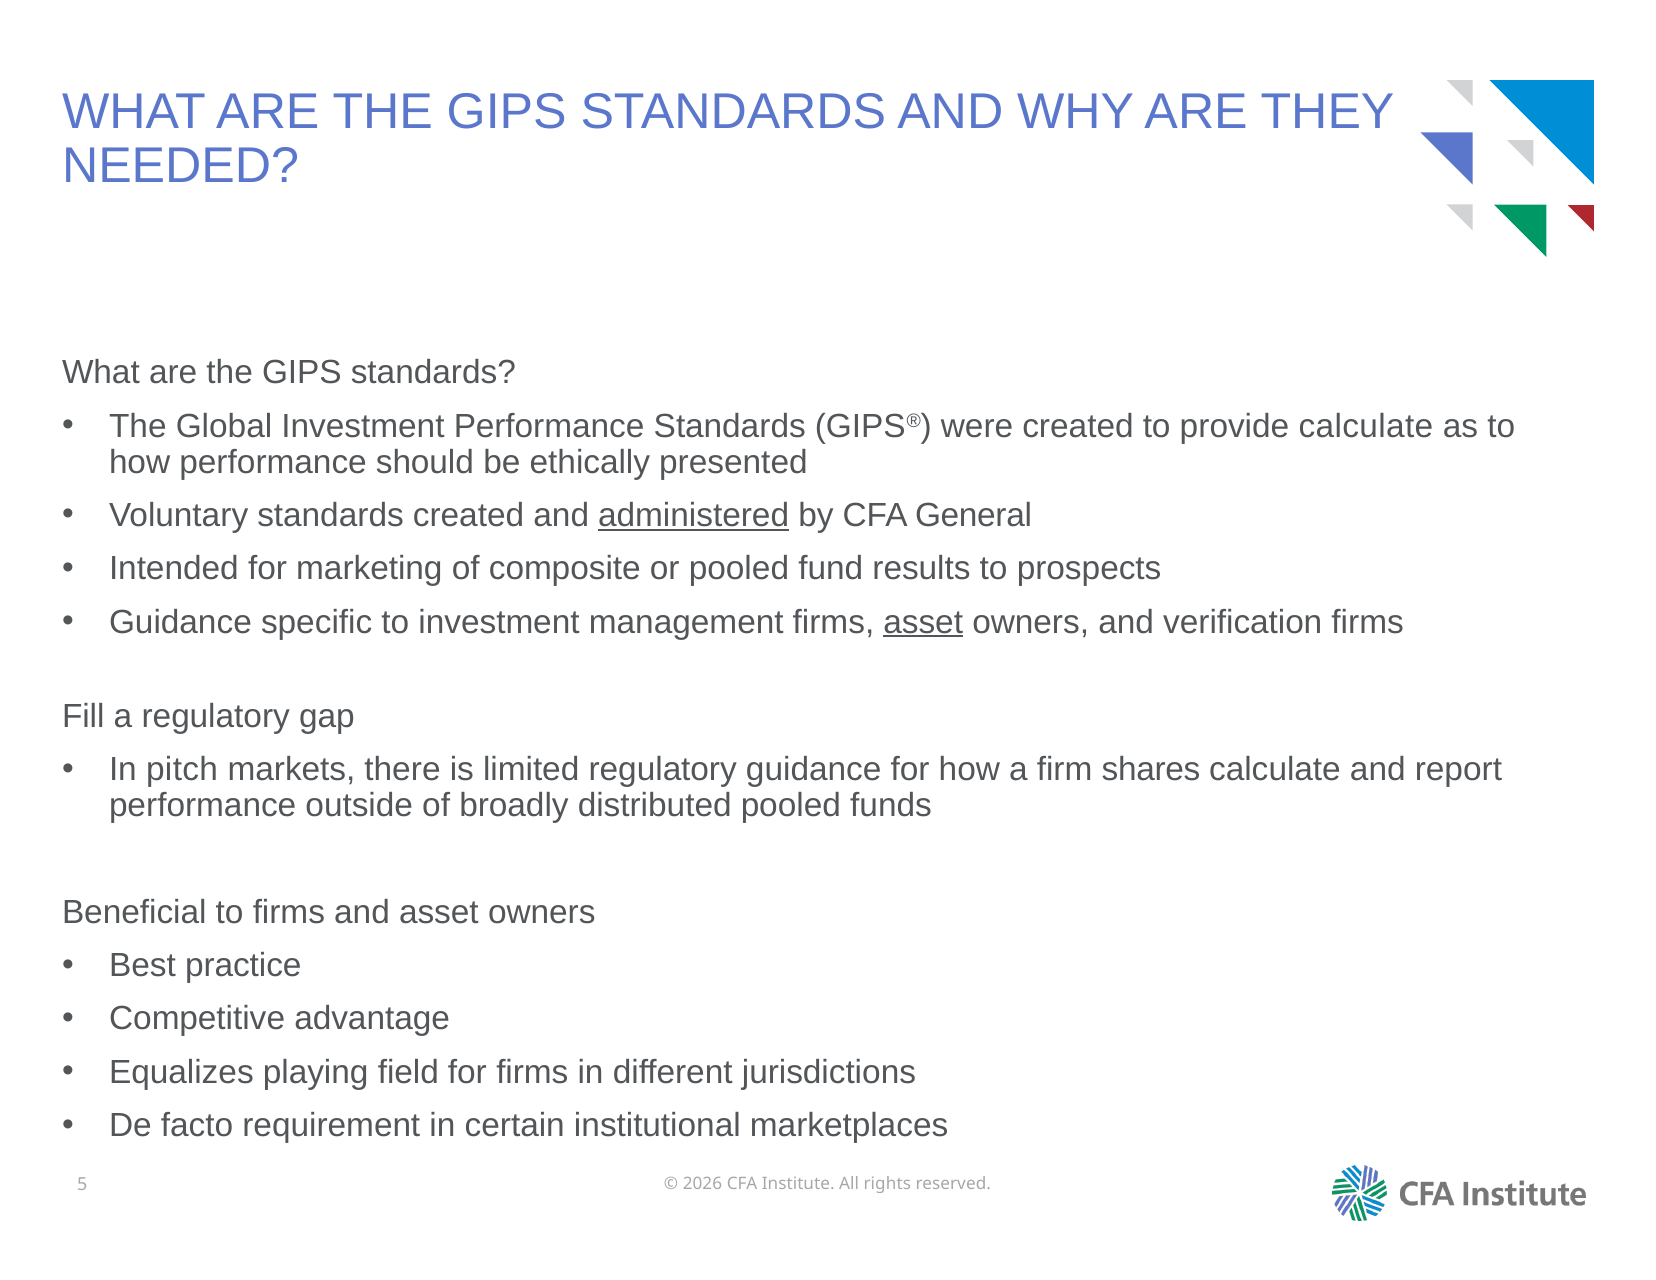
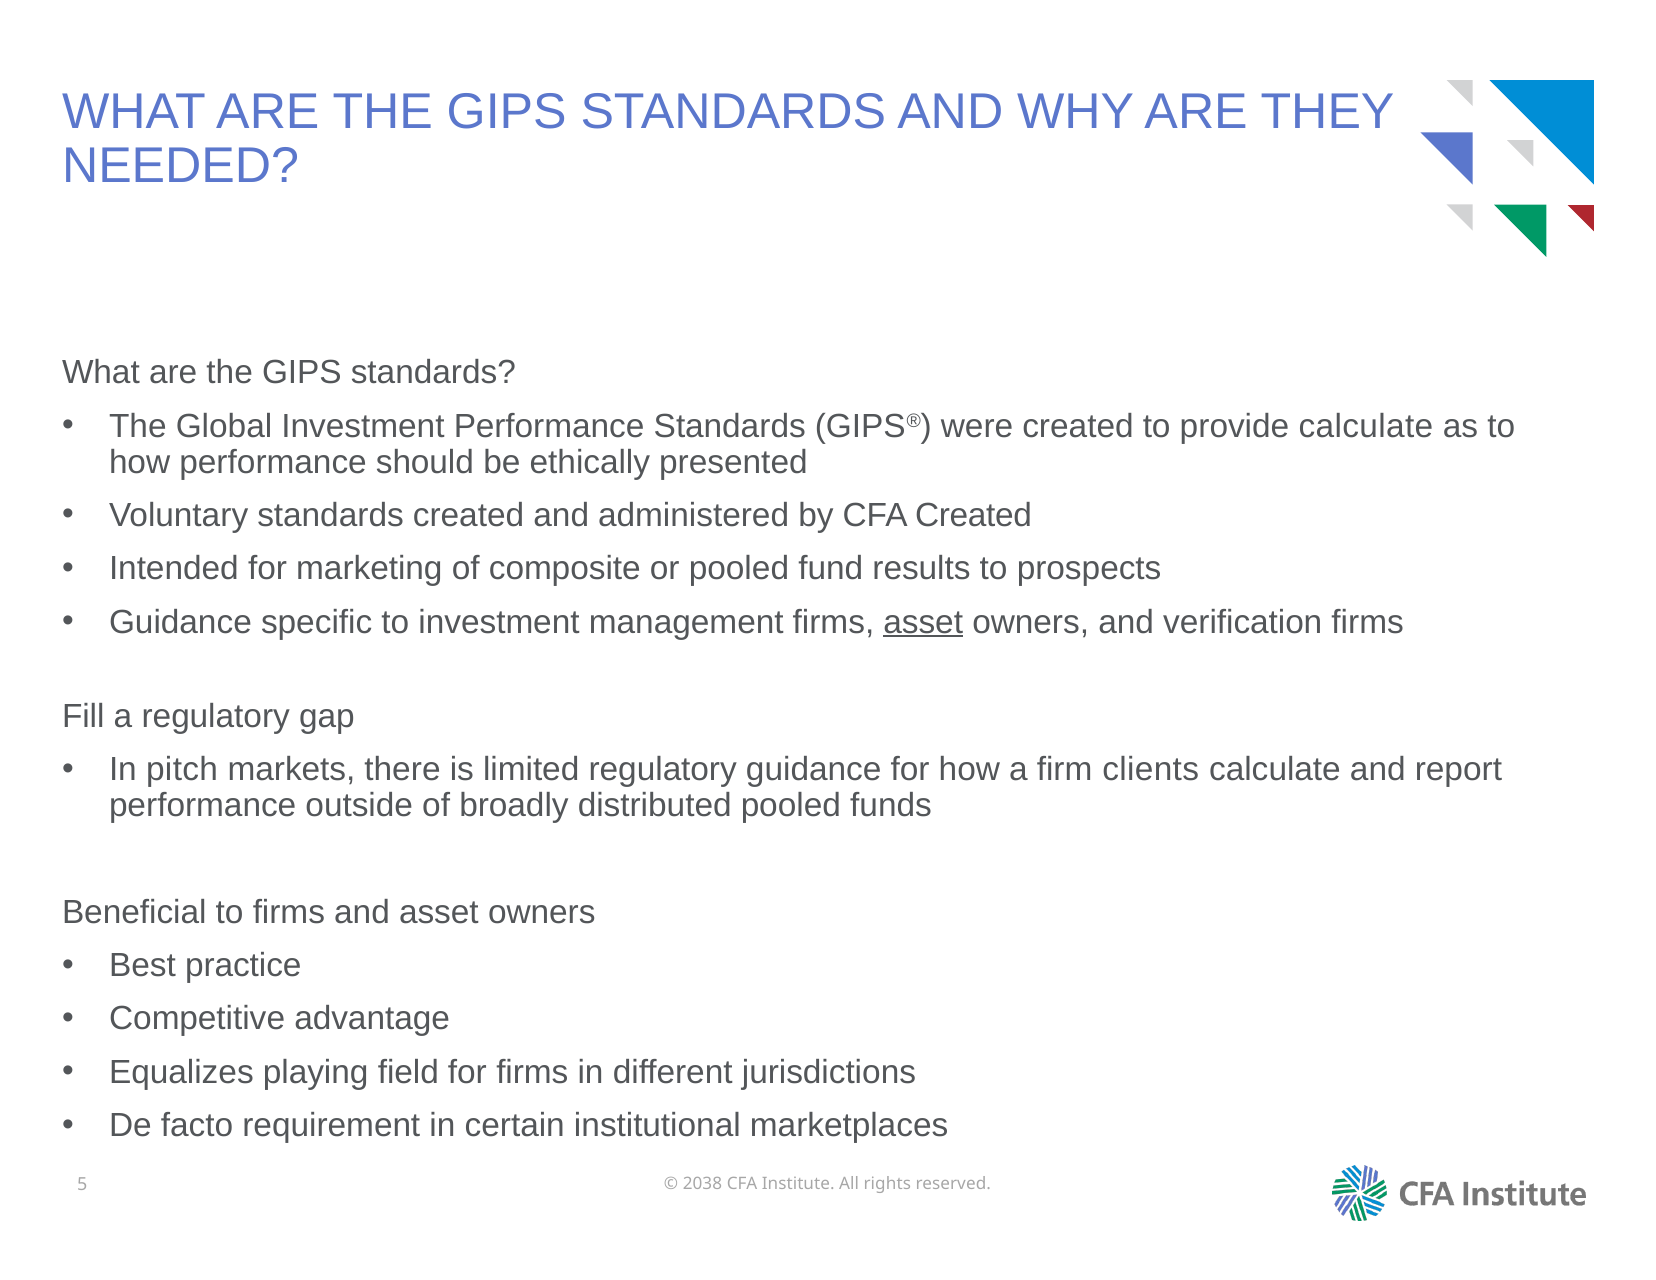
administered underline: present -> none
CFA General: General -> Created
shares: shares -> clients
2026: 2026 -> 2038
